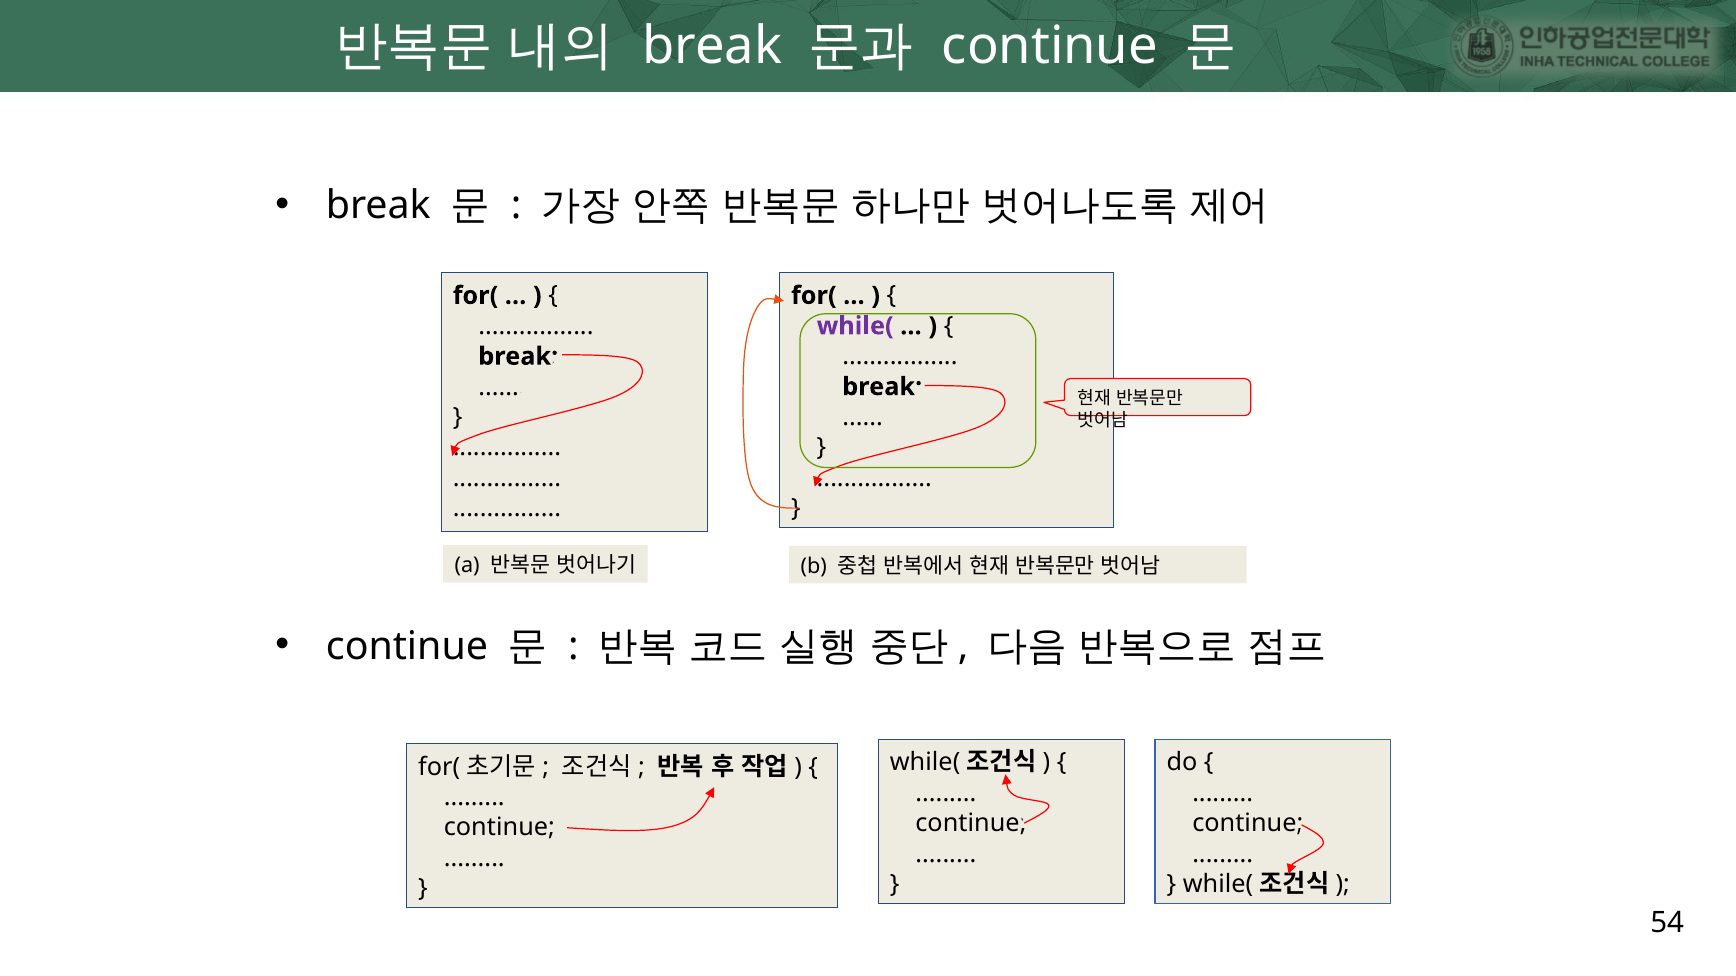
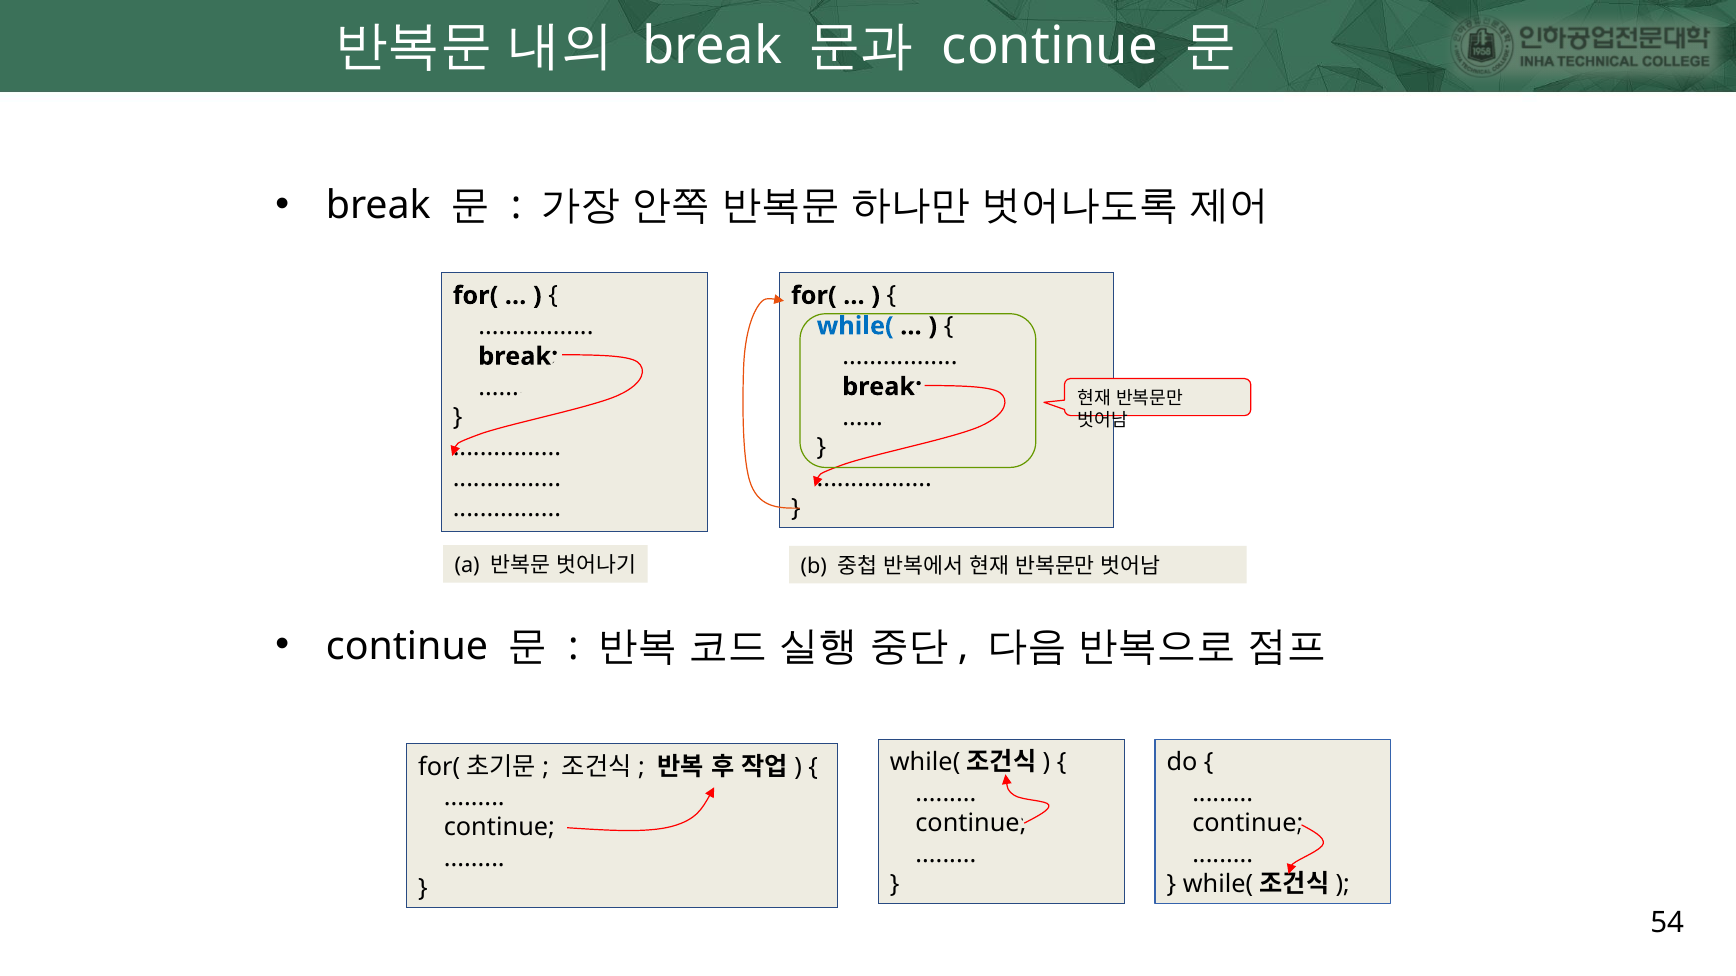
while( colour: purple -> blue
